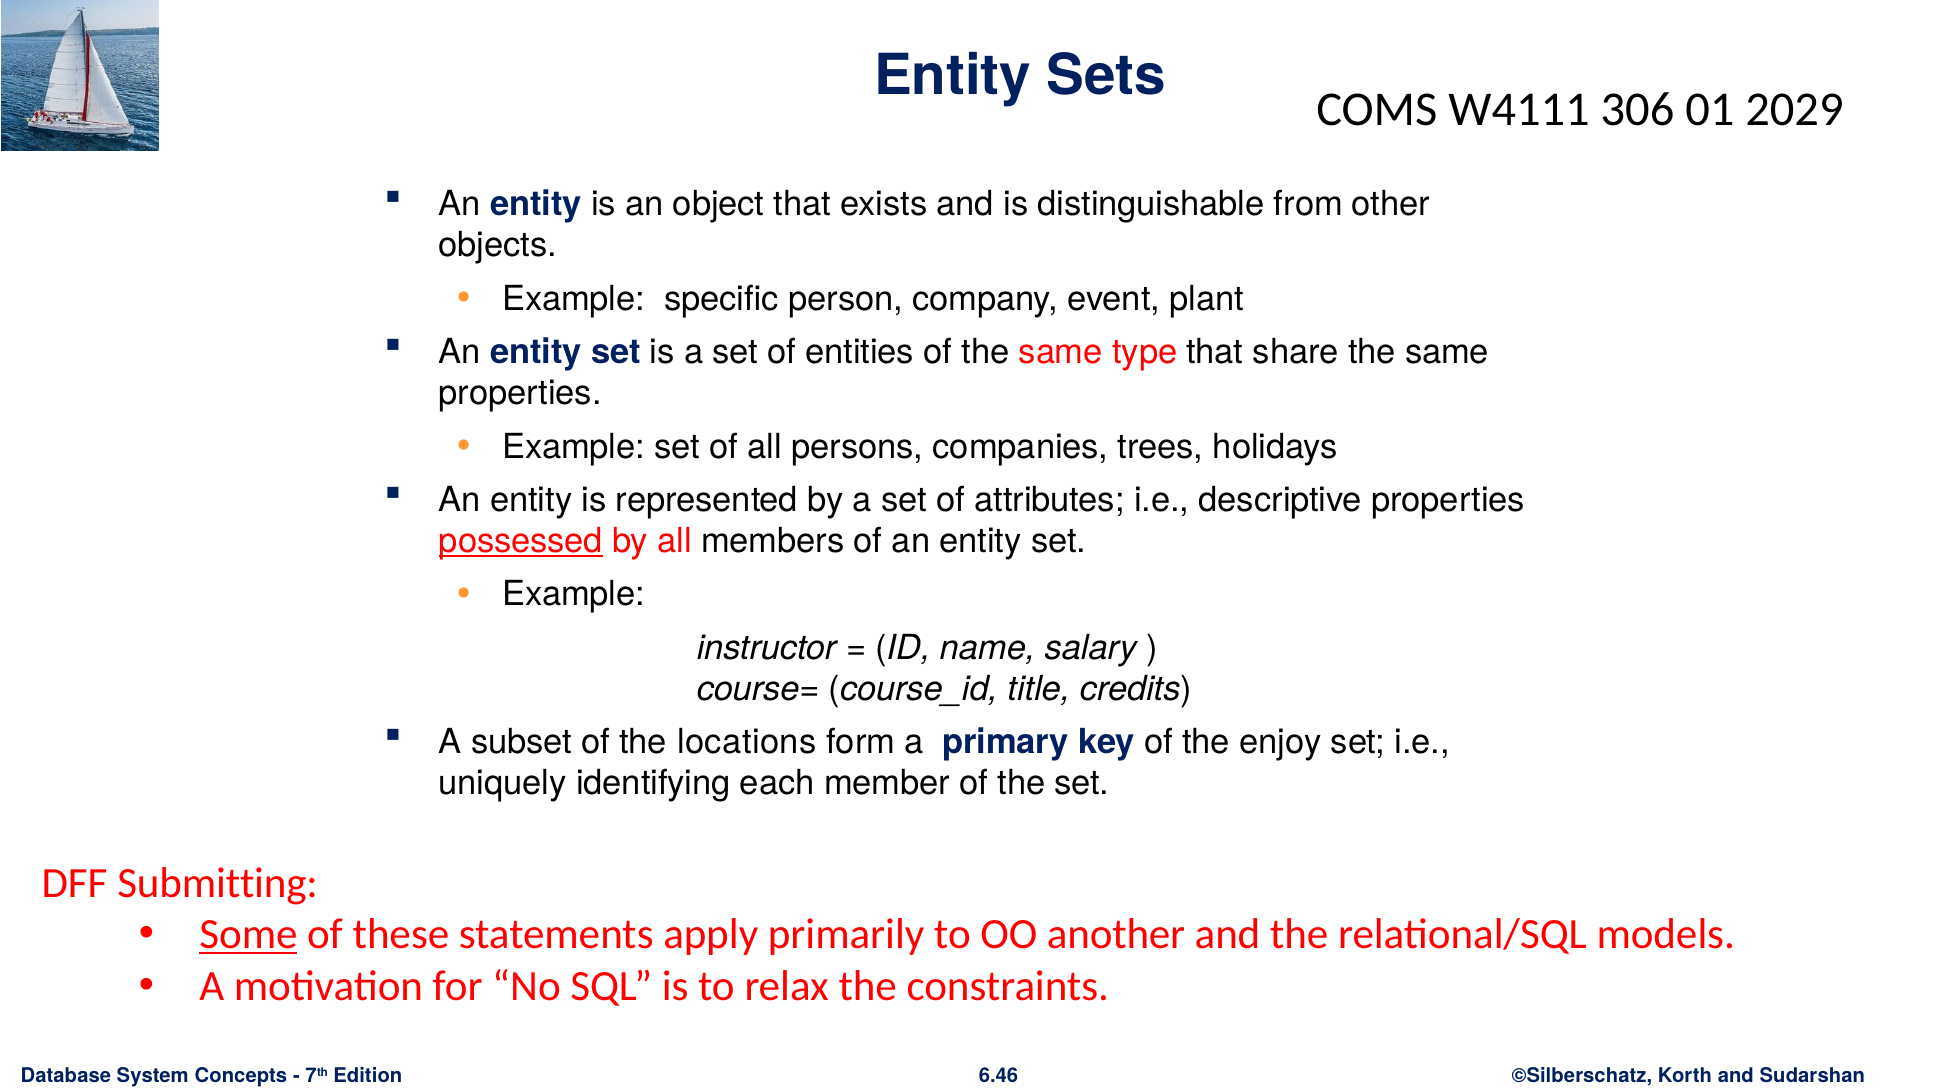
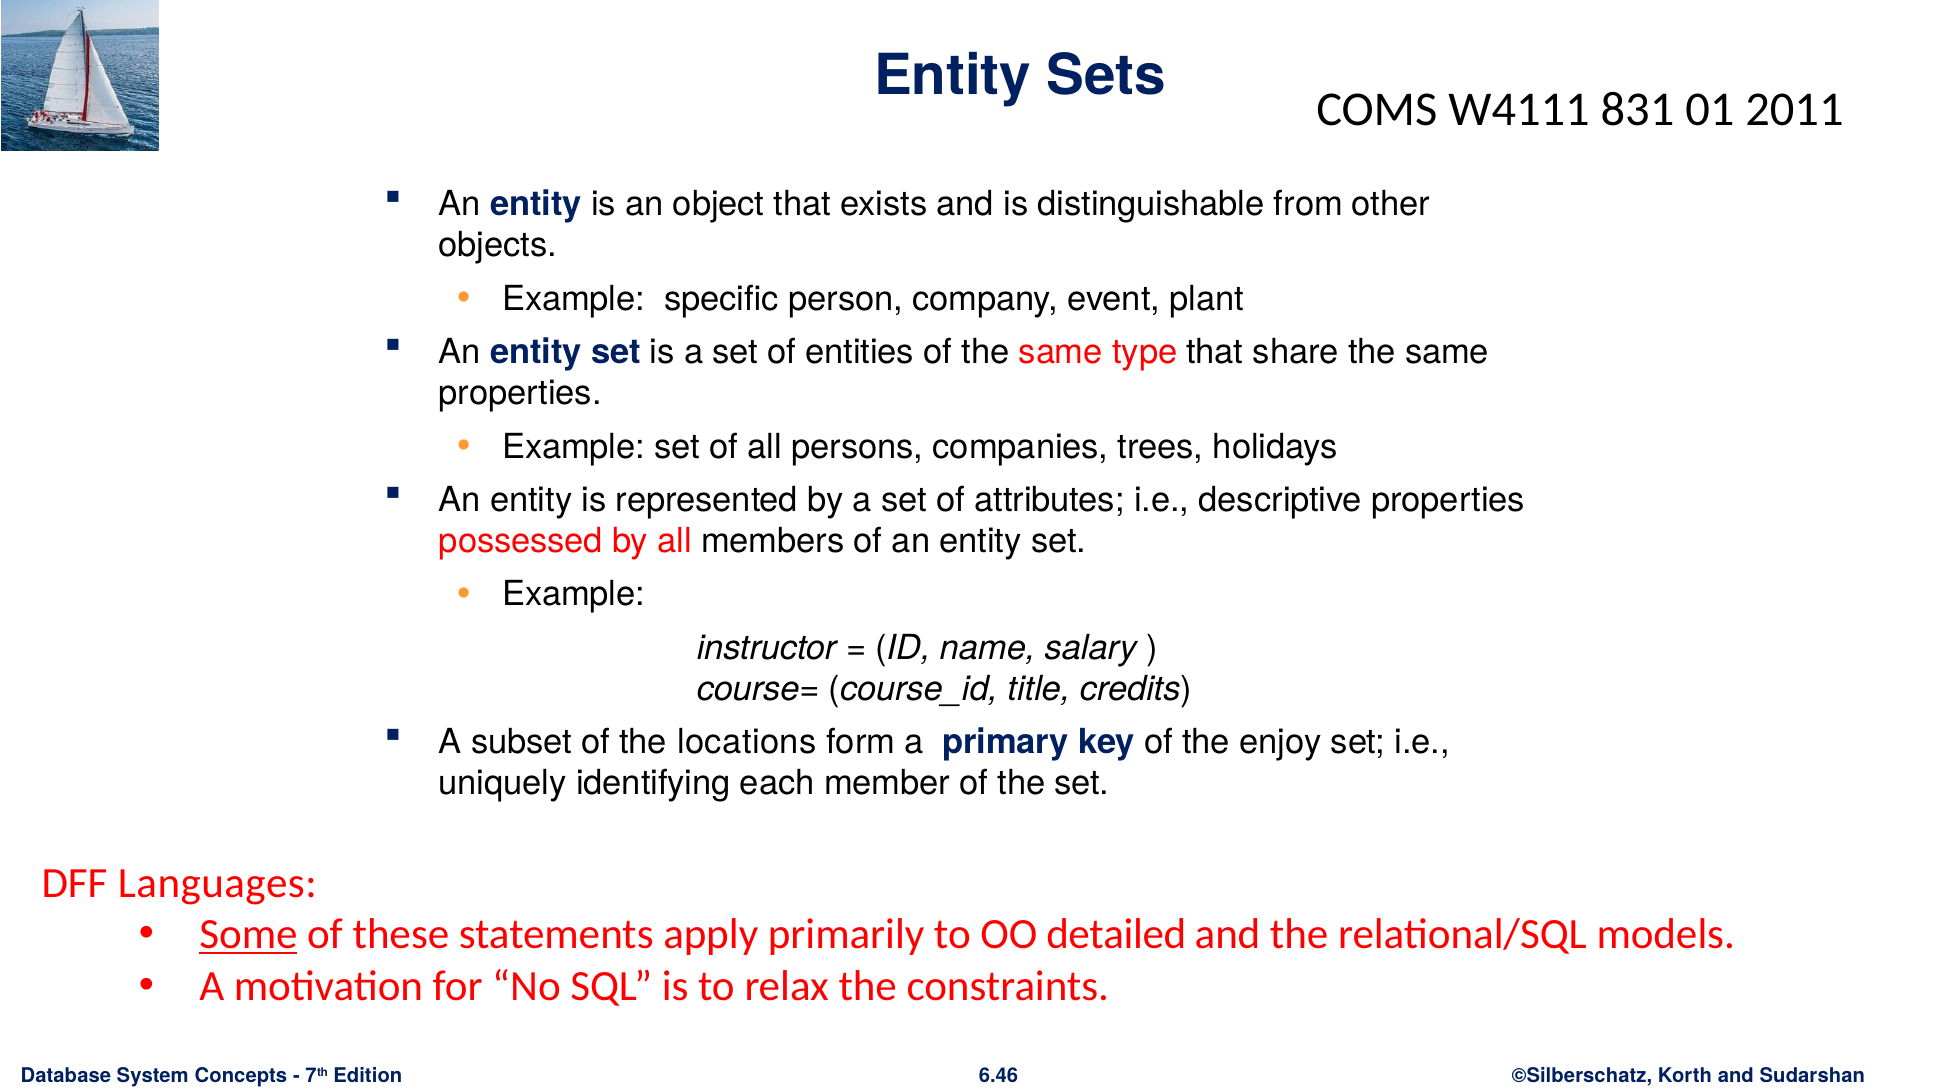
306: 306 -> 831
2029: 2029 -> 2011
possessed underline: present -> none
Submitting: Submitting -> Languages
another: another -> detailed
